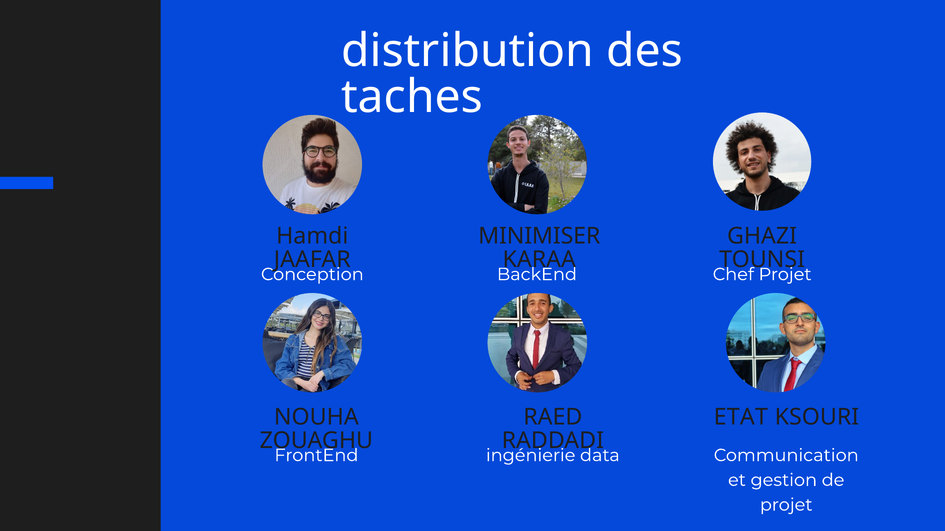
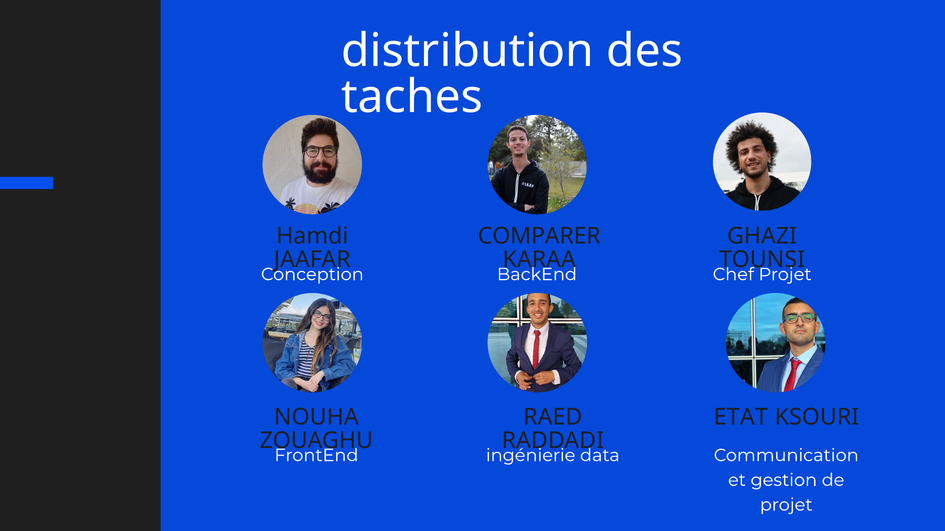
MINIMISER: MINIMISER -> COMPARER
